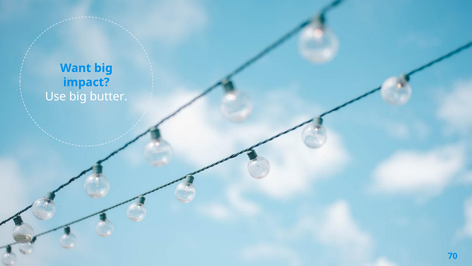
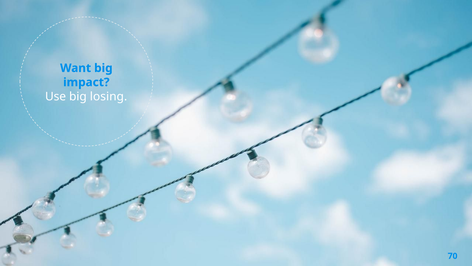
butter: butter -> losing
